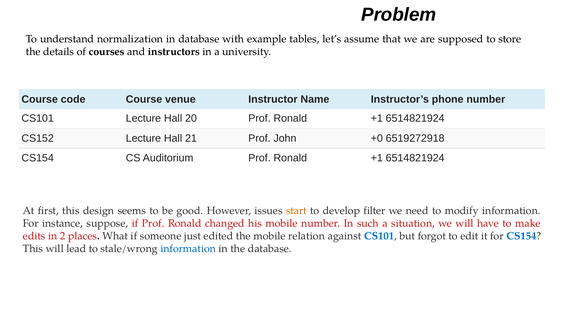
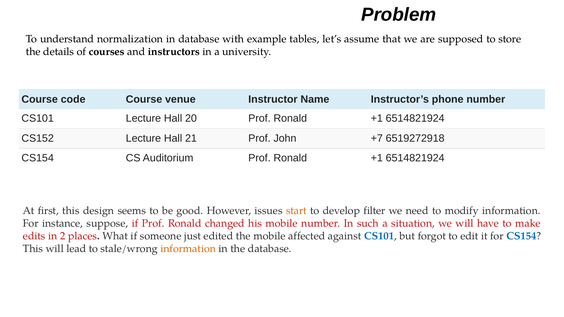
+0: +0 -> +7
relation: relation -> affected
information at (188, 249) colour: blue -> orange
